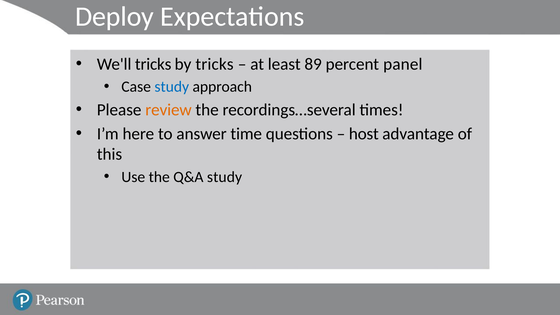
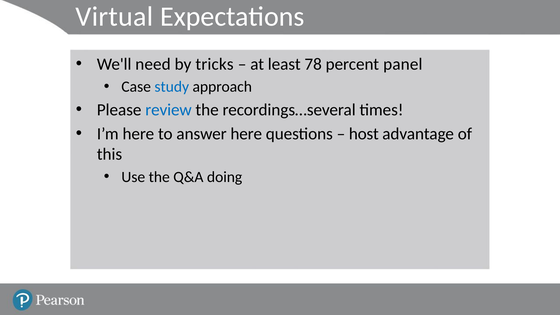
Deploy: Deploy -> Virtual
We'll tricks: tricks -> need
89: 89 -> 78
review colour: orange -> blue
answer time: time -> here
Q&A study: study -> doing
